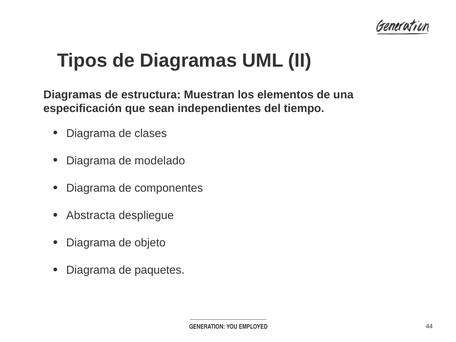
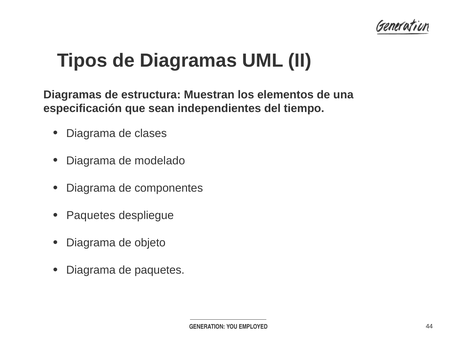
Abstracta at (91, 215): Abstracta -> Paquetes
